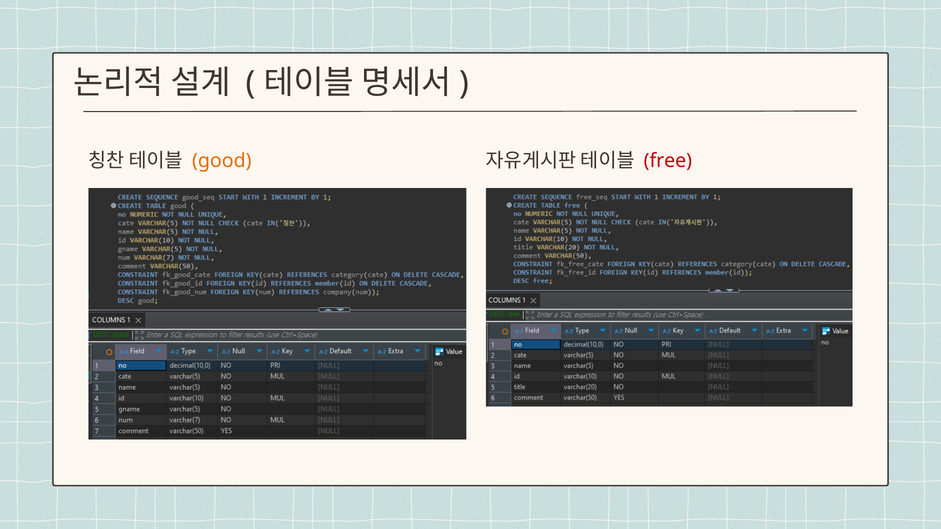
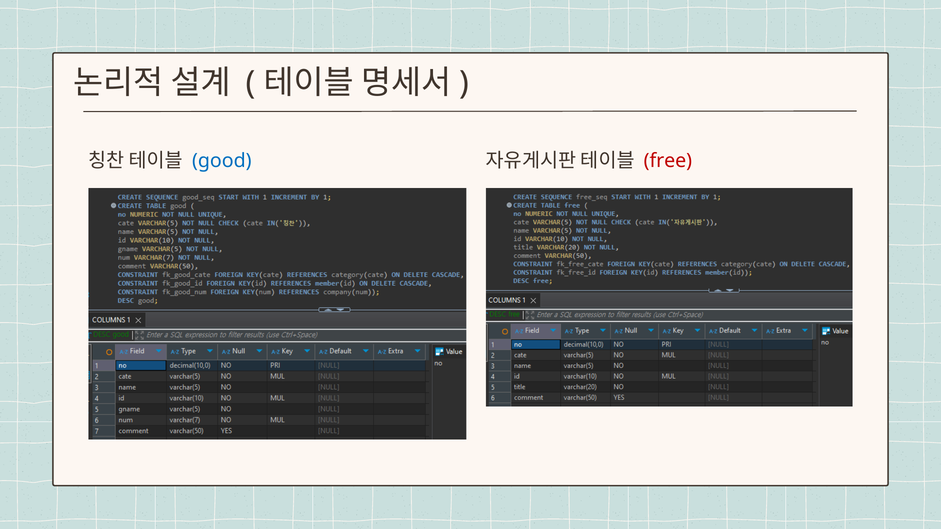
good colour: orange -> blue
